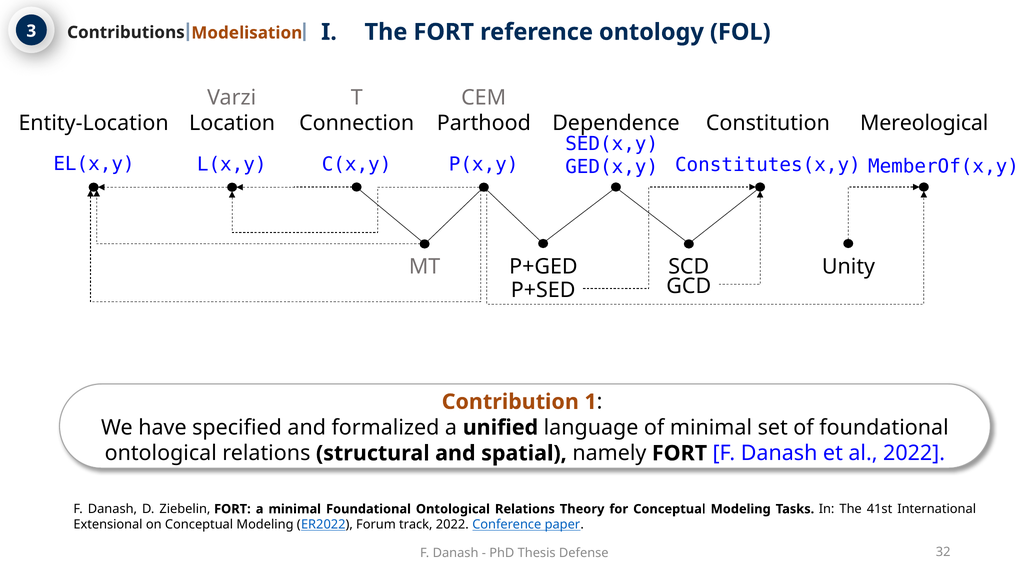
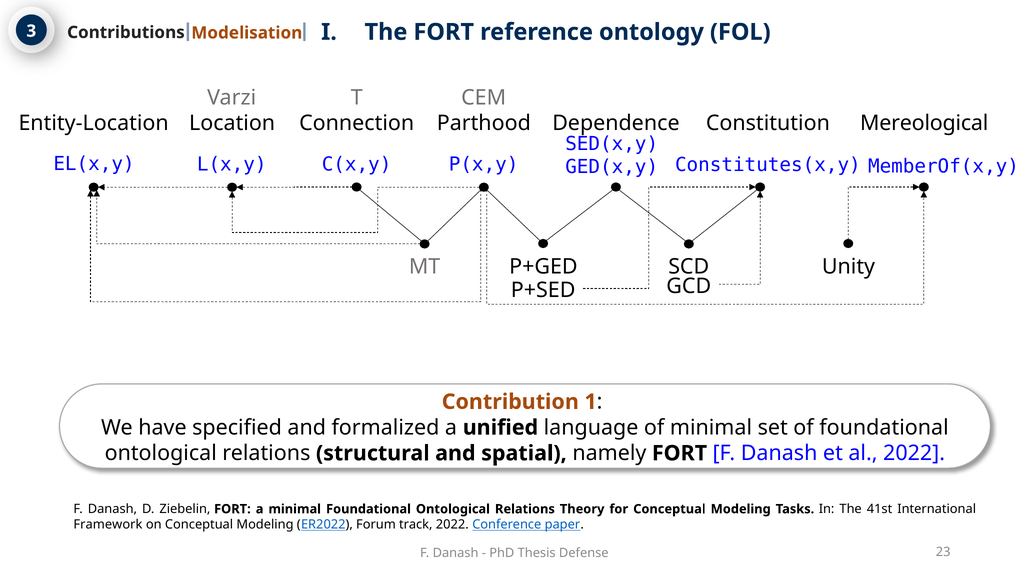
Extensional: Extensional -> Framework
32: 32 -> 23
